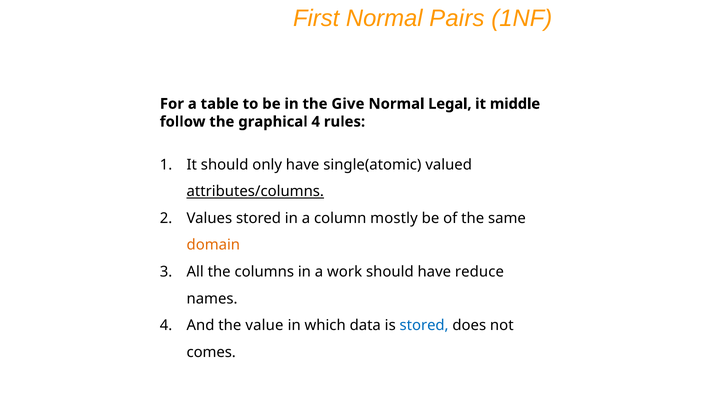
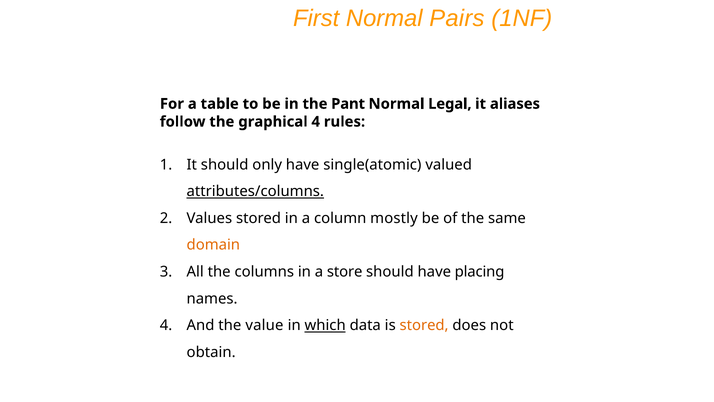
Give: Give -> Pant
middle: middle -> aliases
work: work -> store
reduce: reduce -> placing
which underline: none -> present
stored at (424, 325) colour: blue -> orange
comes: comes -> obtain
